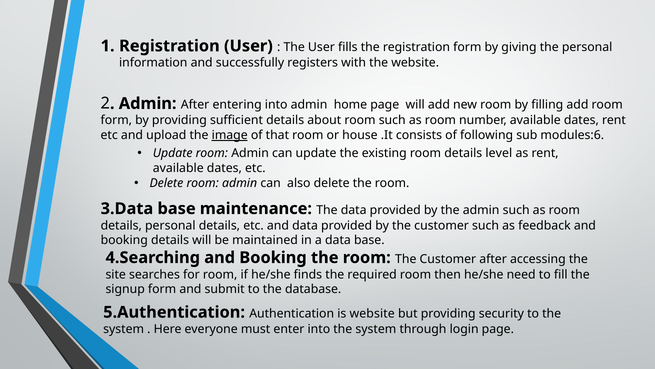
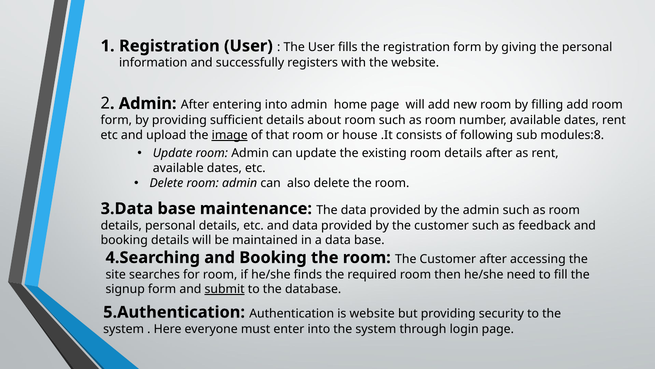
modules:6: modules:6 -> modules:8
details level: level -> after
submit underline: none -> present
